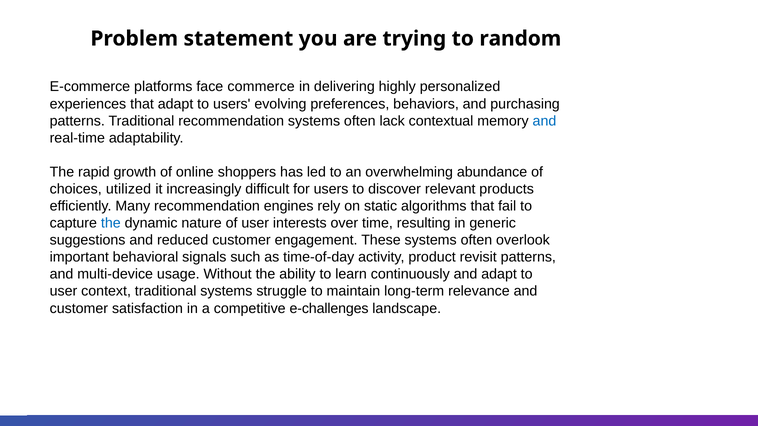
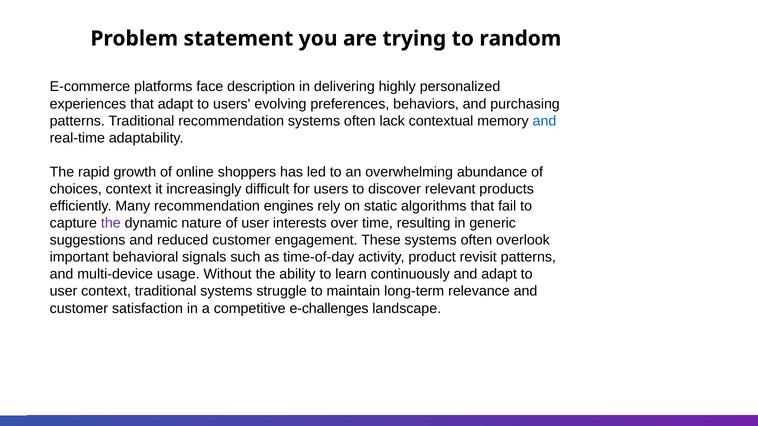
commerce: commerce -> description
choices utilized: utilized -> context
the at (111, 223) colour: blue -> purple
